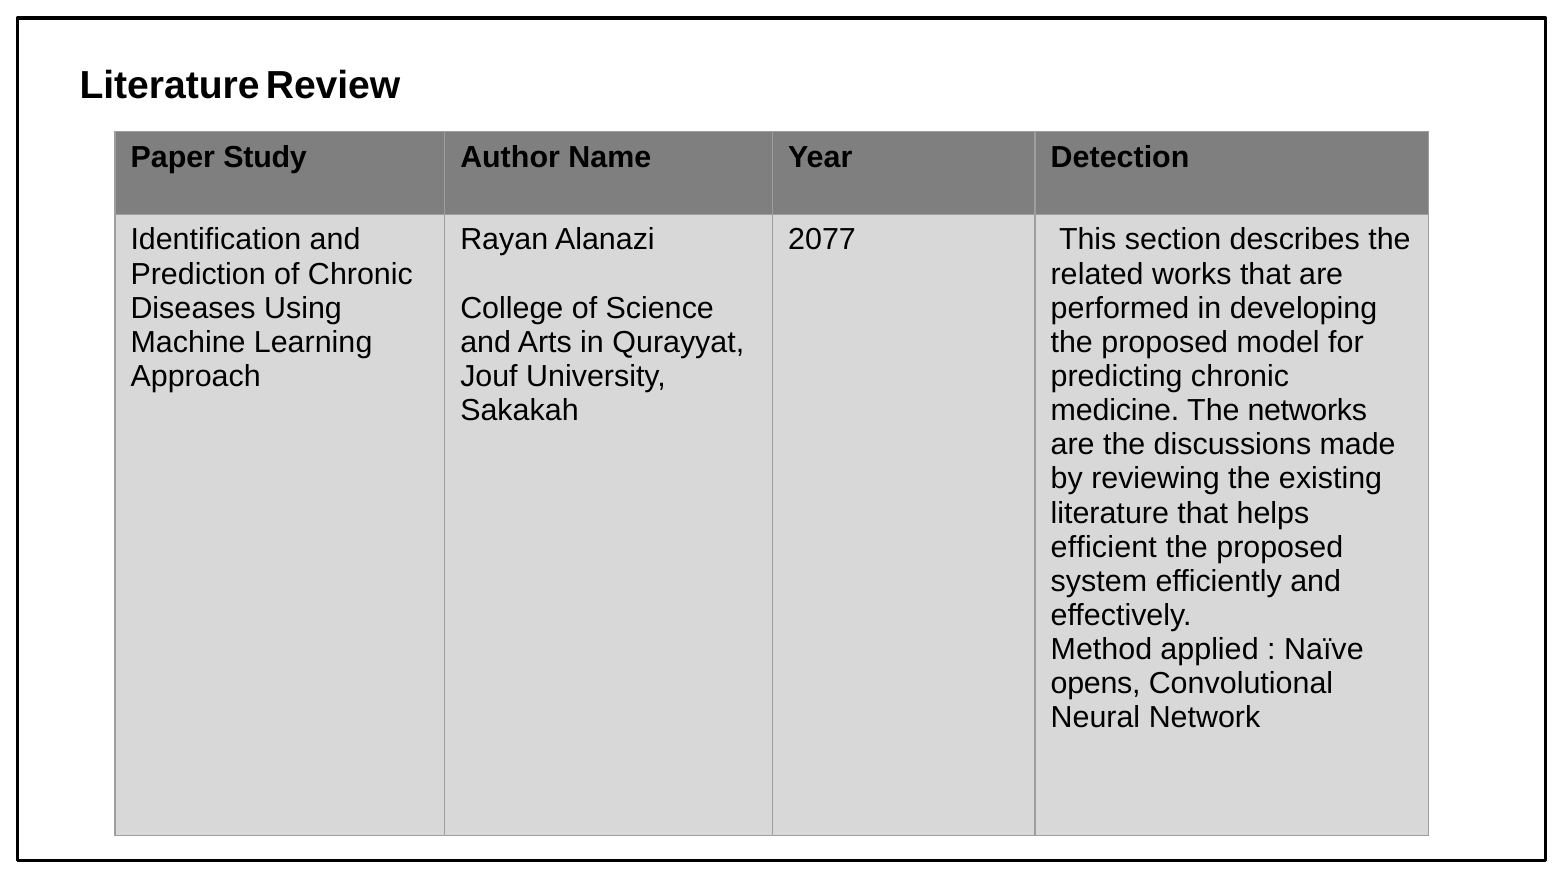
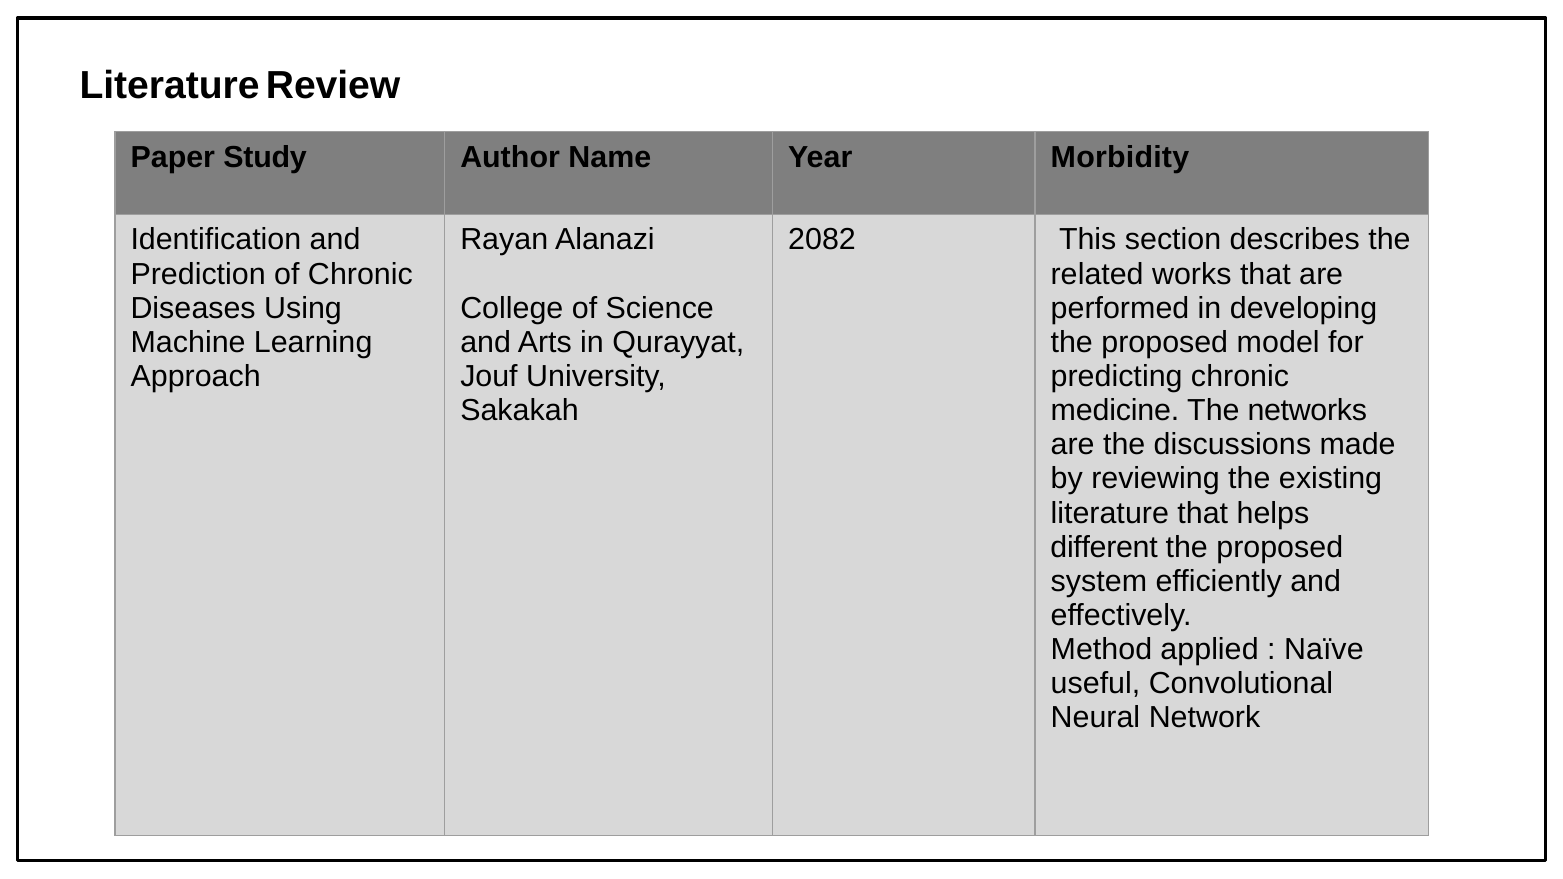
Detection: Detection -> Morbidity
2077: 2077 -> 2082
efficient: efficient -> different
opens: opens -> useful
